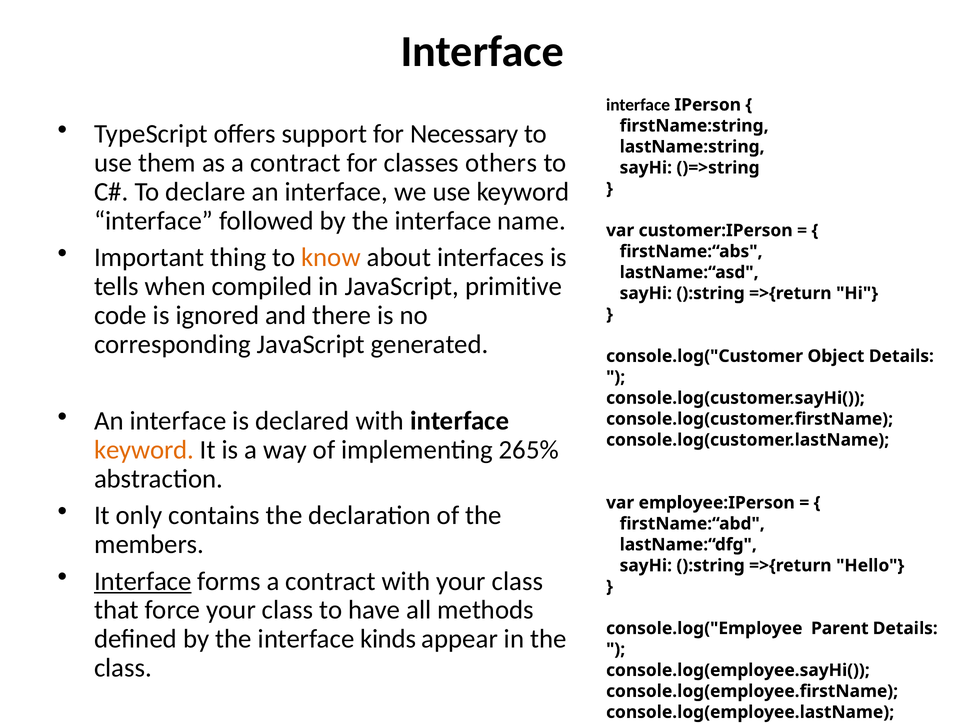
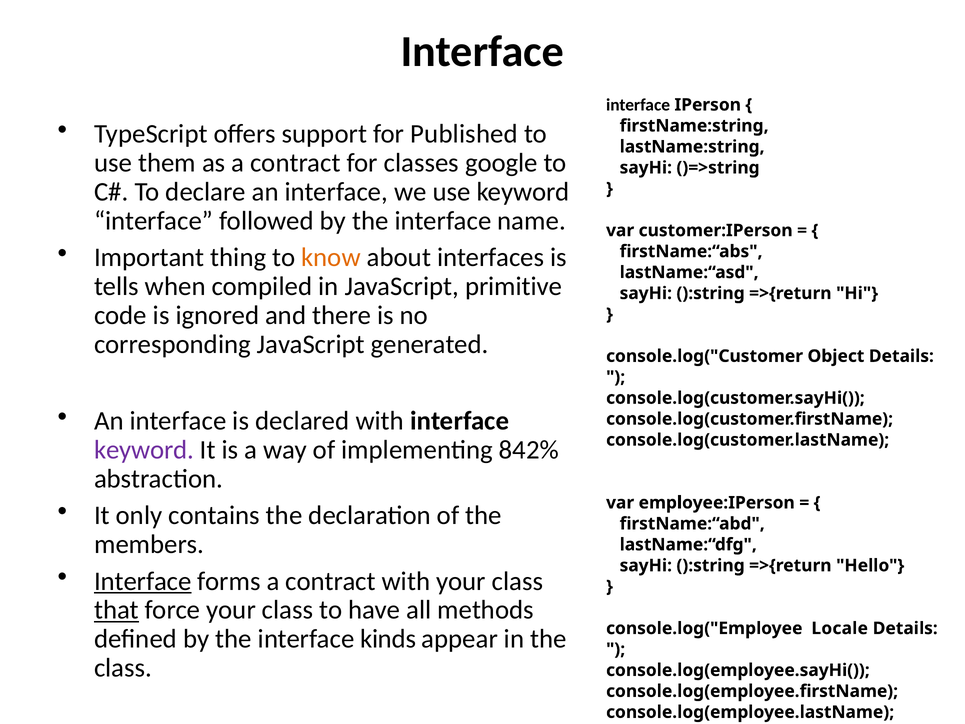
Necessary: Necessary -> Published
others: others -> google
keyword at (144, 450) colour: orange -> purple
265%: 265% -> 842%
that underline: none -> present
Parent: Parent -> Locale
